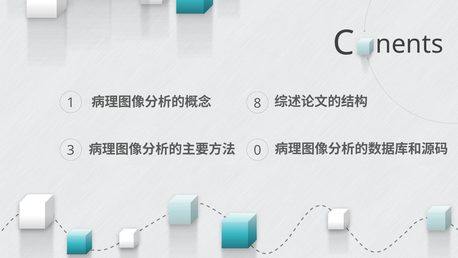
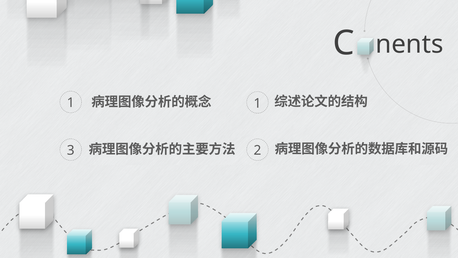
8 at (257, 103): 8 -> 1
0: 0 -> 2
